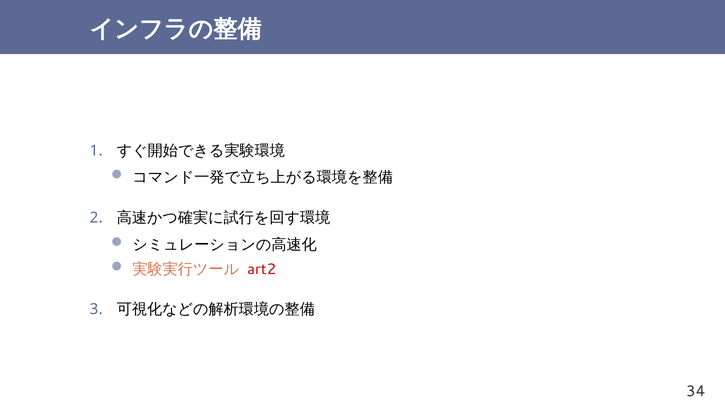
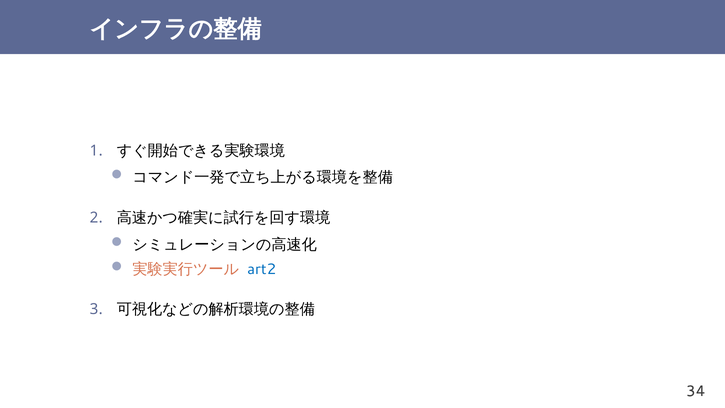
art2 colour: red -> blue
